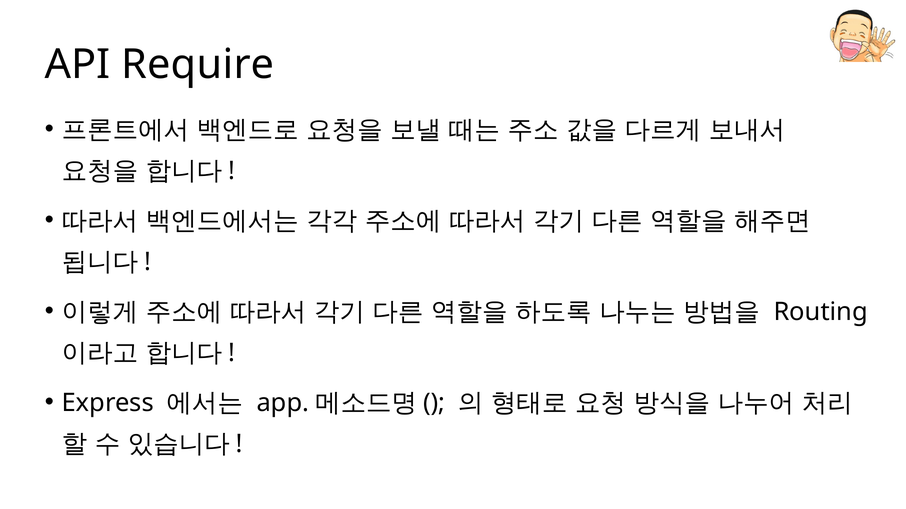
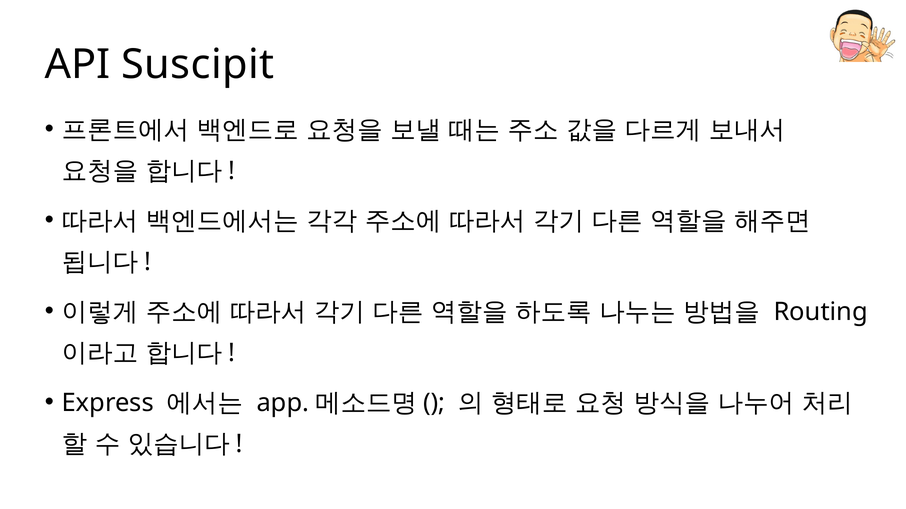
Require: Require -> Suscipit
